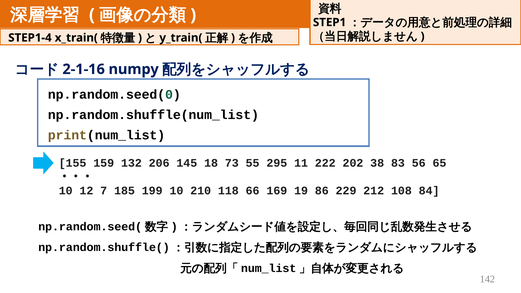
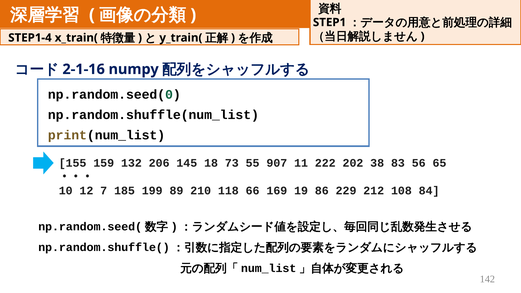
295: 295 -> 907
199 10: 10 -> 89
